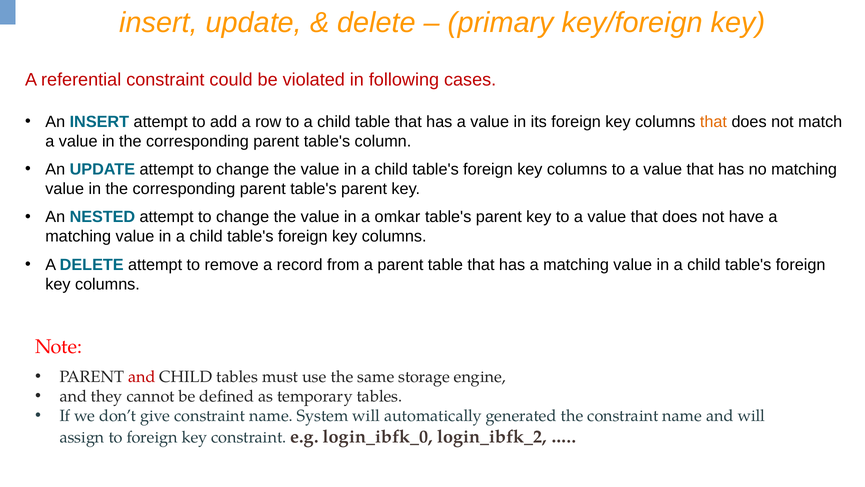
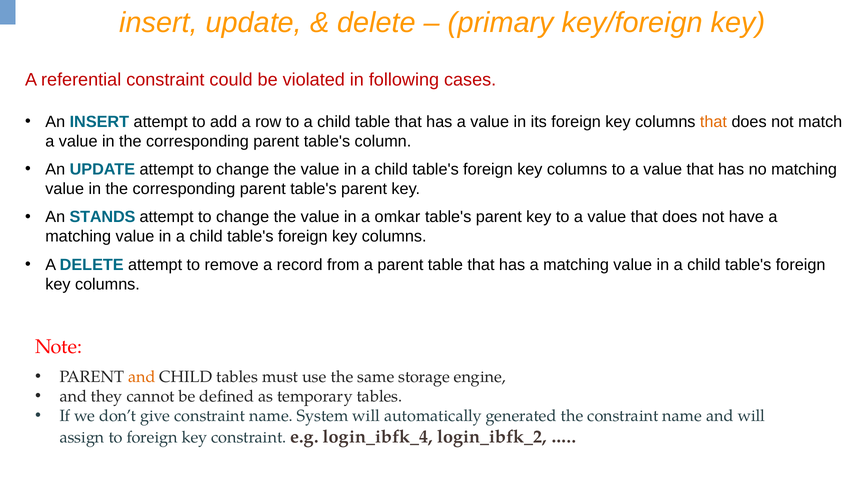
NESTED: NESTED -> STANDS
and at (142, 377) colour: red -> orange
login_ibfk_0: login_ibfk_0 -> login_ibfk_4
